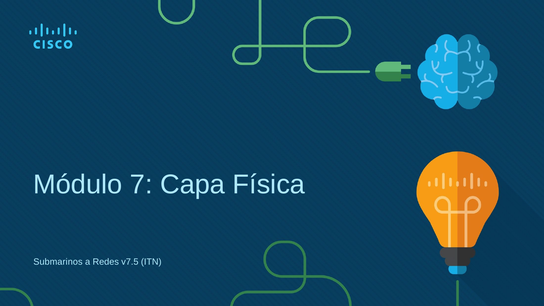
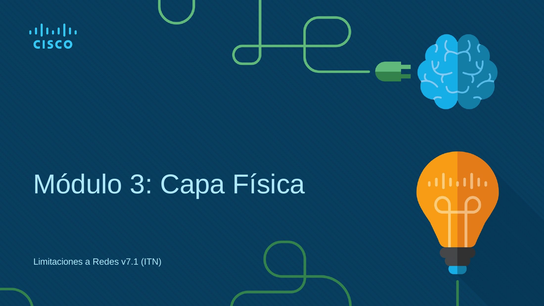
7: 7 -> 3
Submarinos: Submarinos -> Limitaciones
v7.5: v7.5 -> v7.1
